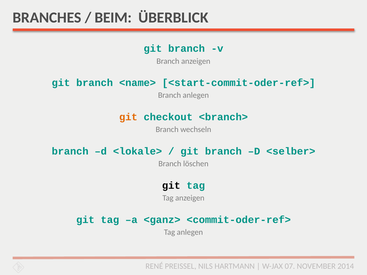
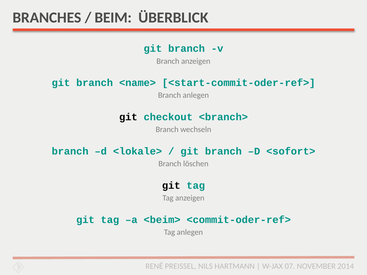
git at (128, 117) colour: orange -> black
<selber>: <selber> -> <sofort>
<ganz>: <ganz> -> <beim>
